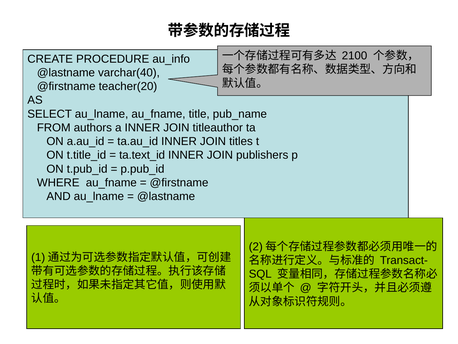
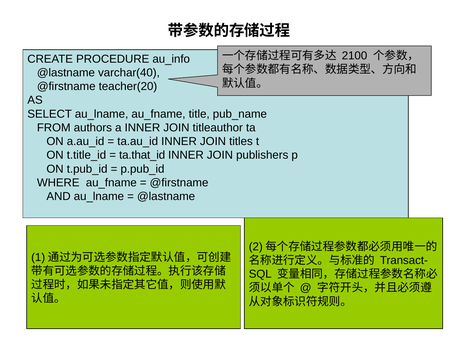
ta.text_id: ta.text_id -> ta.that_id
